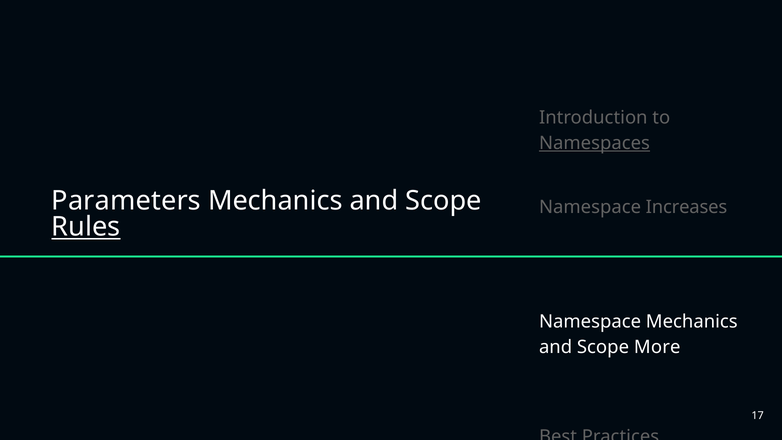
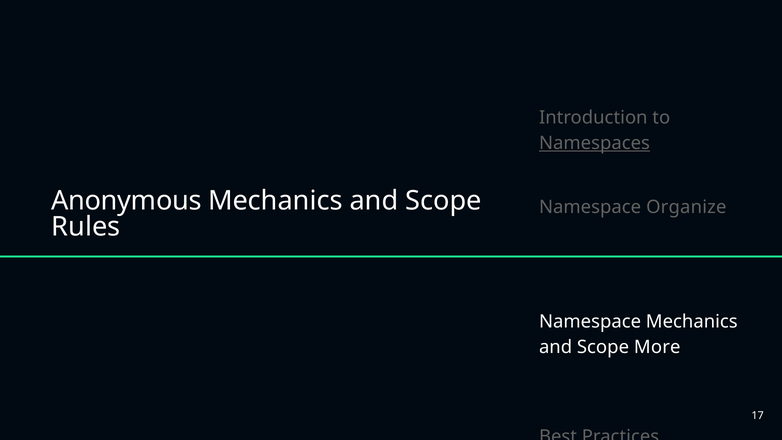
Parameters: Parameters -> Anonymous
Increases: Increases -> Organize
Rules underline: present -> none
